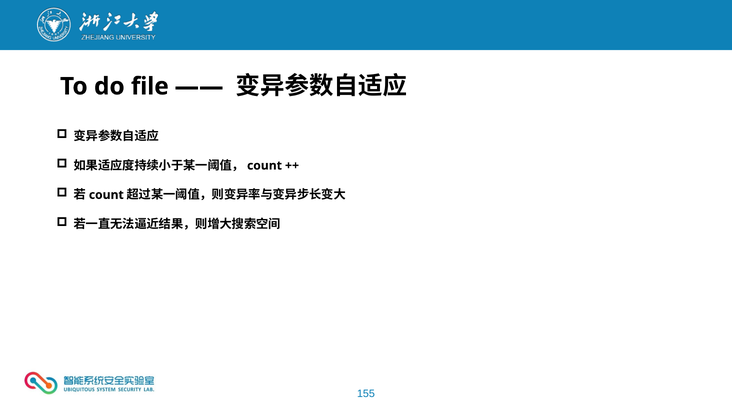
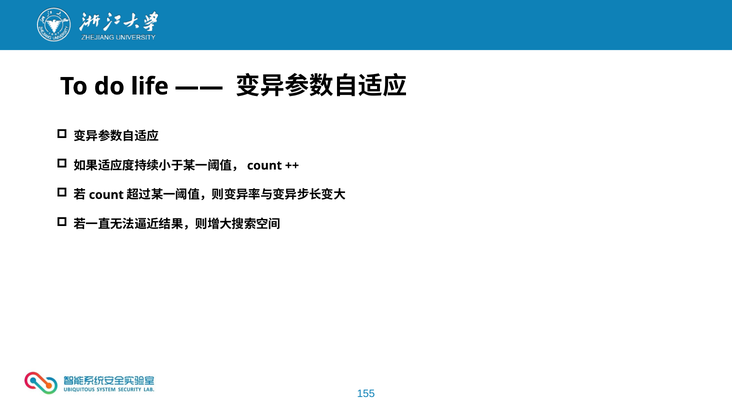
file: file -> life
